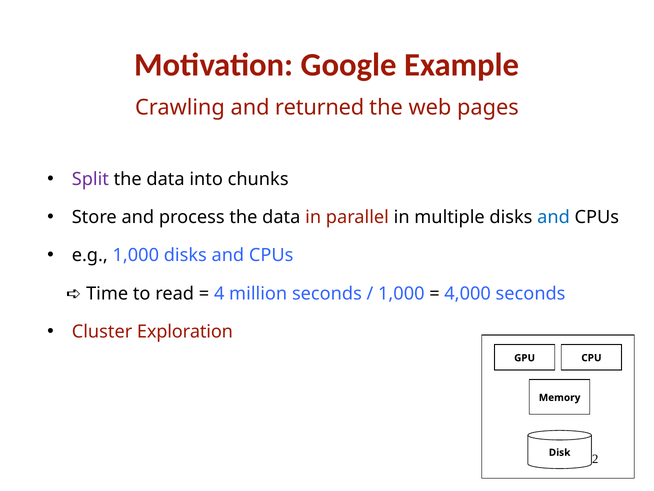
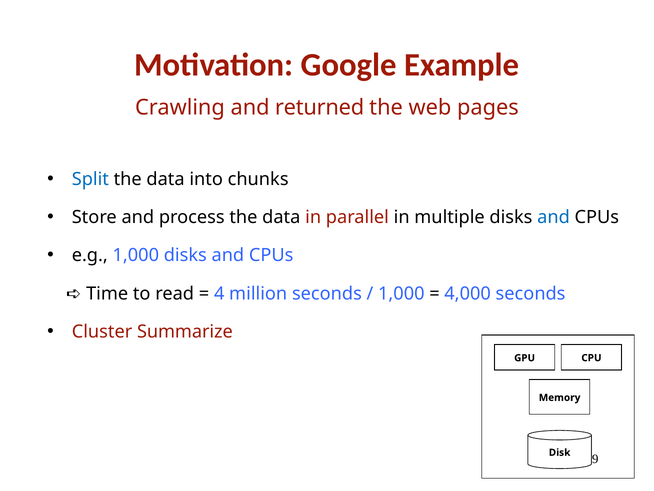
Split colour: purple -> blue
Exploration: Exploration -> Summarize
2: 2 -> 9
